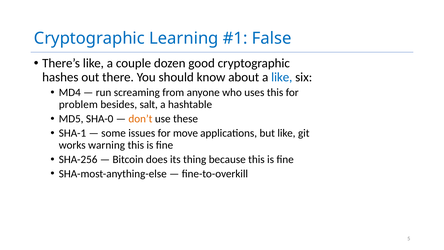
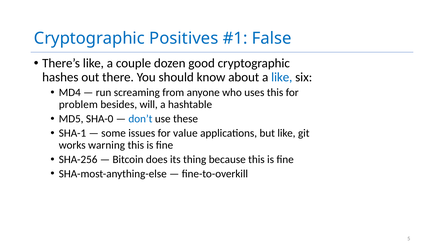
Learning: Learning -> Positives
salt: salt -> will
don’t colour: orange -> blue
move: move -> value
